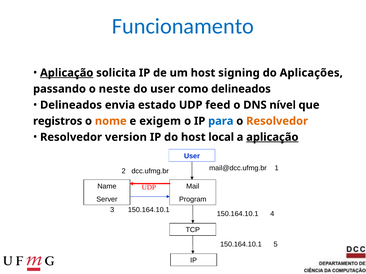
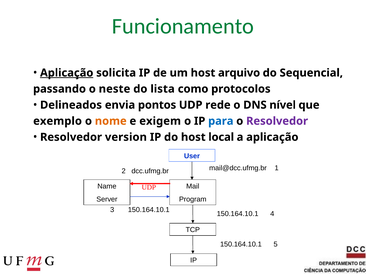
Funcionamento colour: blue -> green
signing: signing -> arquivo
Aplicações: Aplicações -> Sequencial
do user: user -> lista
como delineados: delineados -> protocolos
estado: estado -> pontos
feed: feed -> rede
registros: registros -> exemplo
Resolvedor at (277, 121) colour: orange -> purple
aplicação at (272, 137) underline: present -> none
